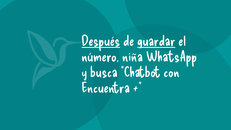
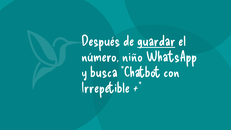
Después underline: present -> none
niña: niña -> niño
Encuentra: Encuentra -> Irrepetible
